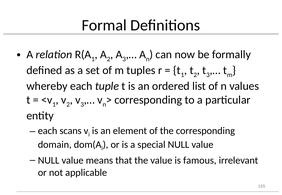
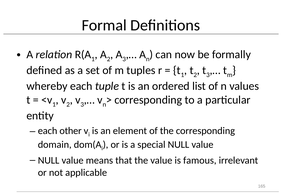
scans: scans -> other
